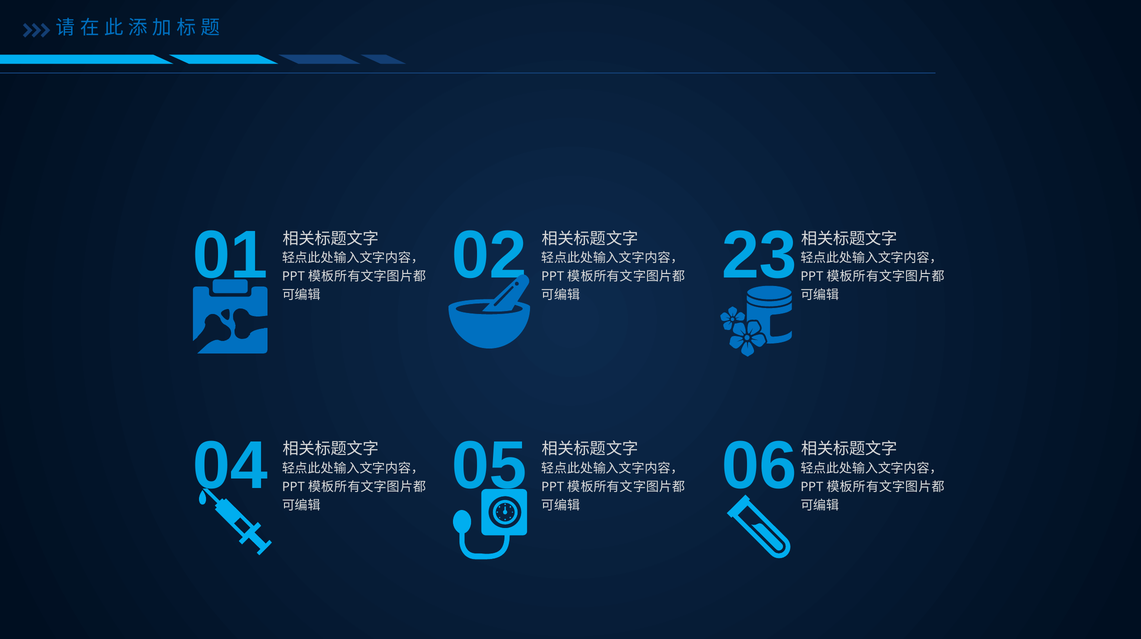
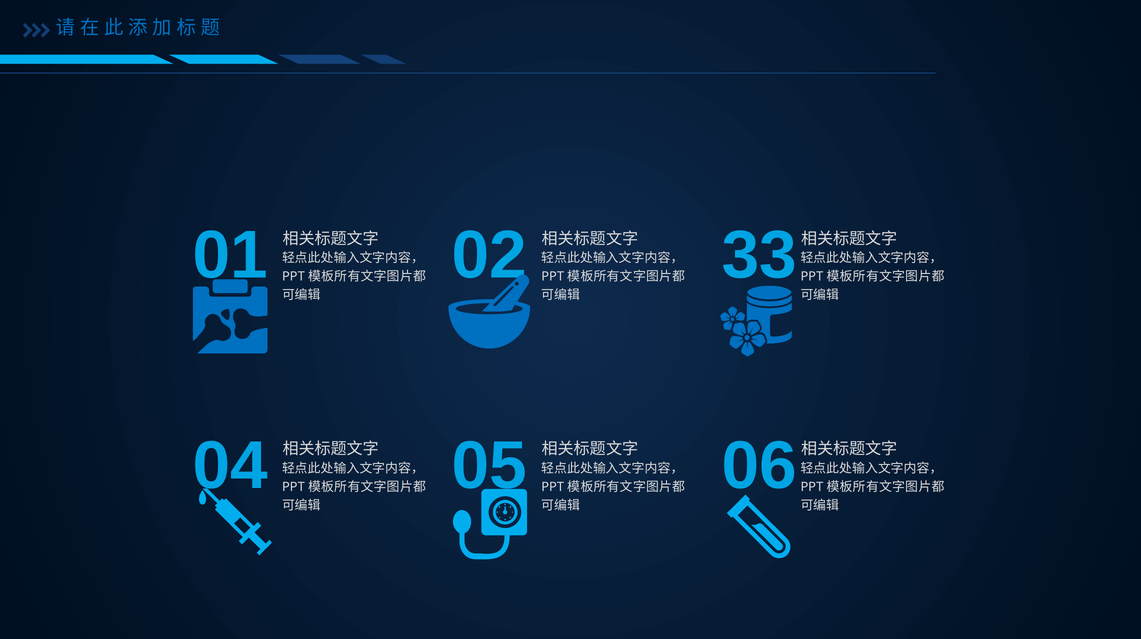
23: 23 -> 33
